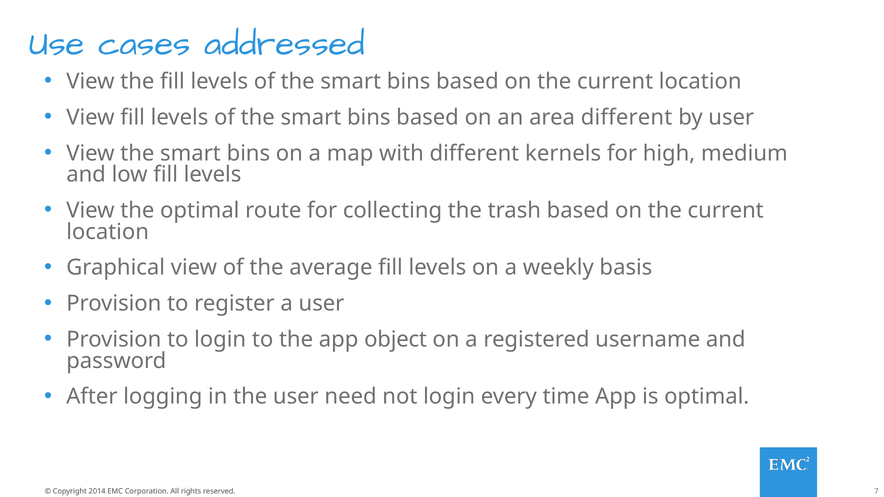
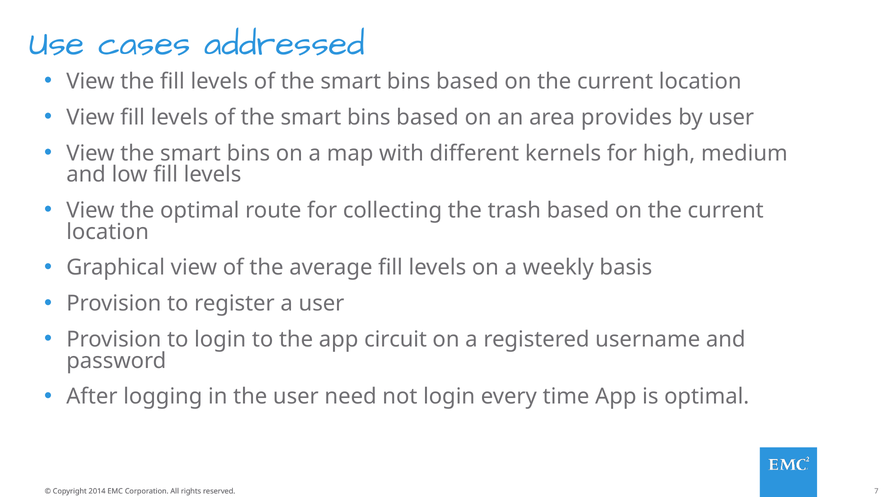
area different: different -> provides
object: object -> circuit
